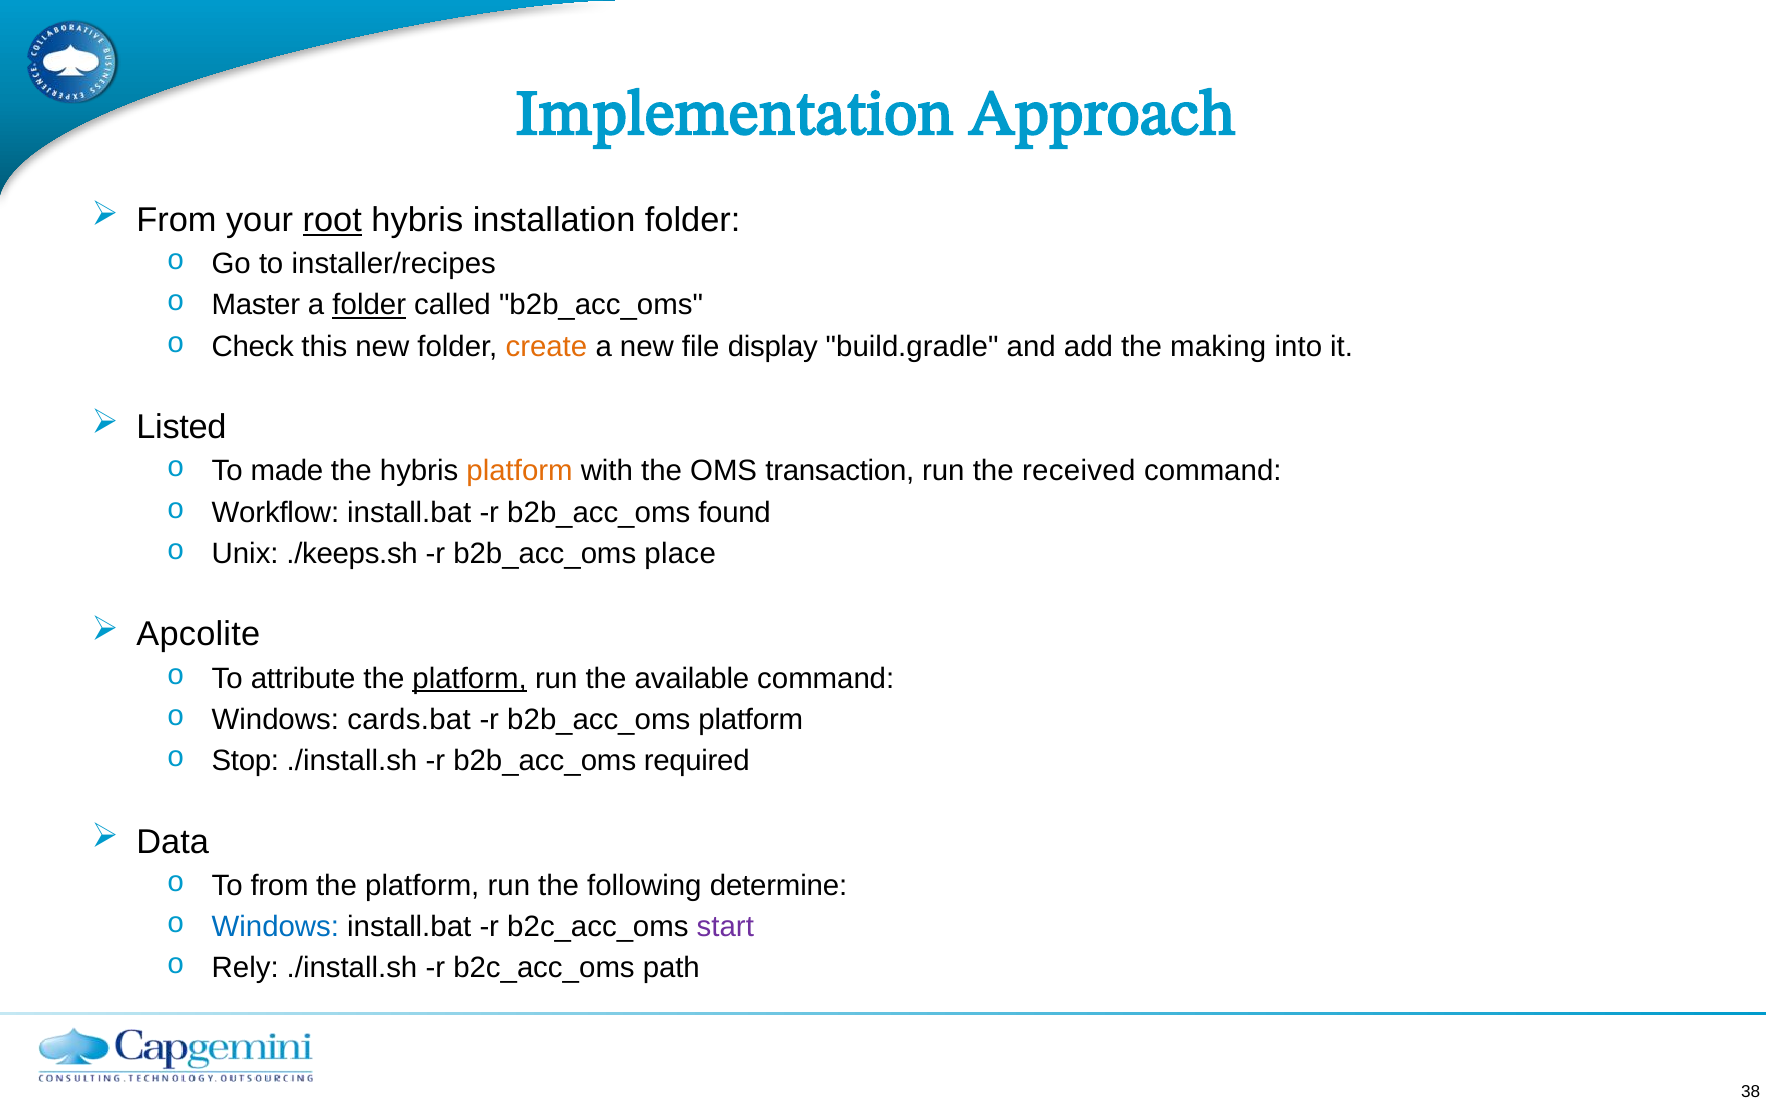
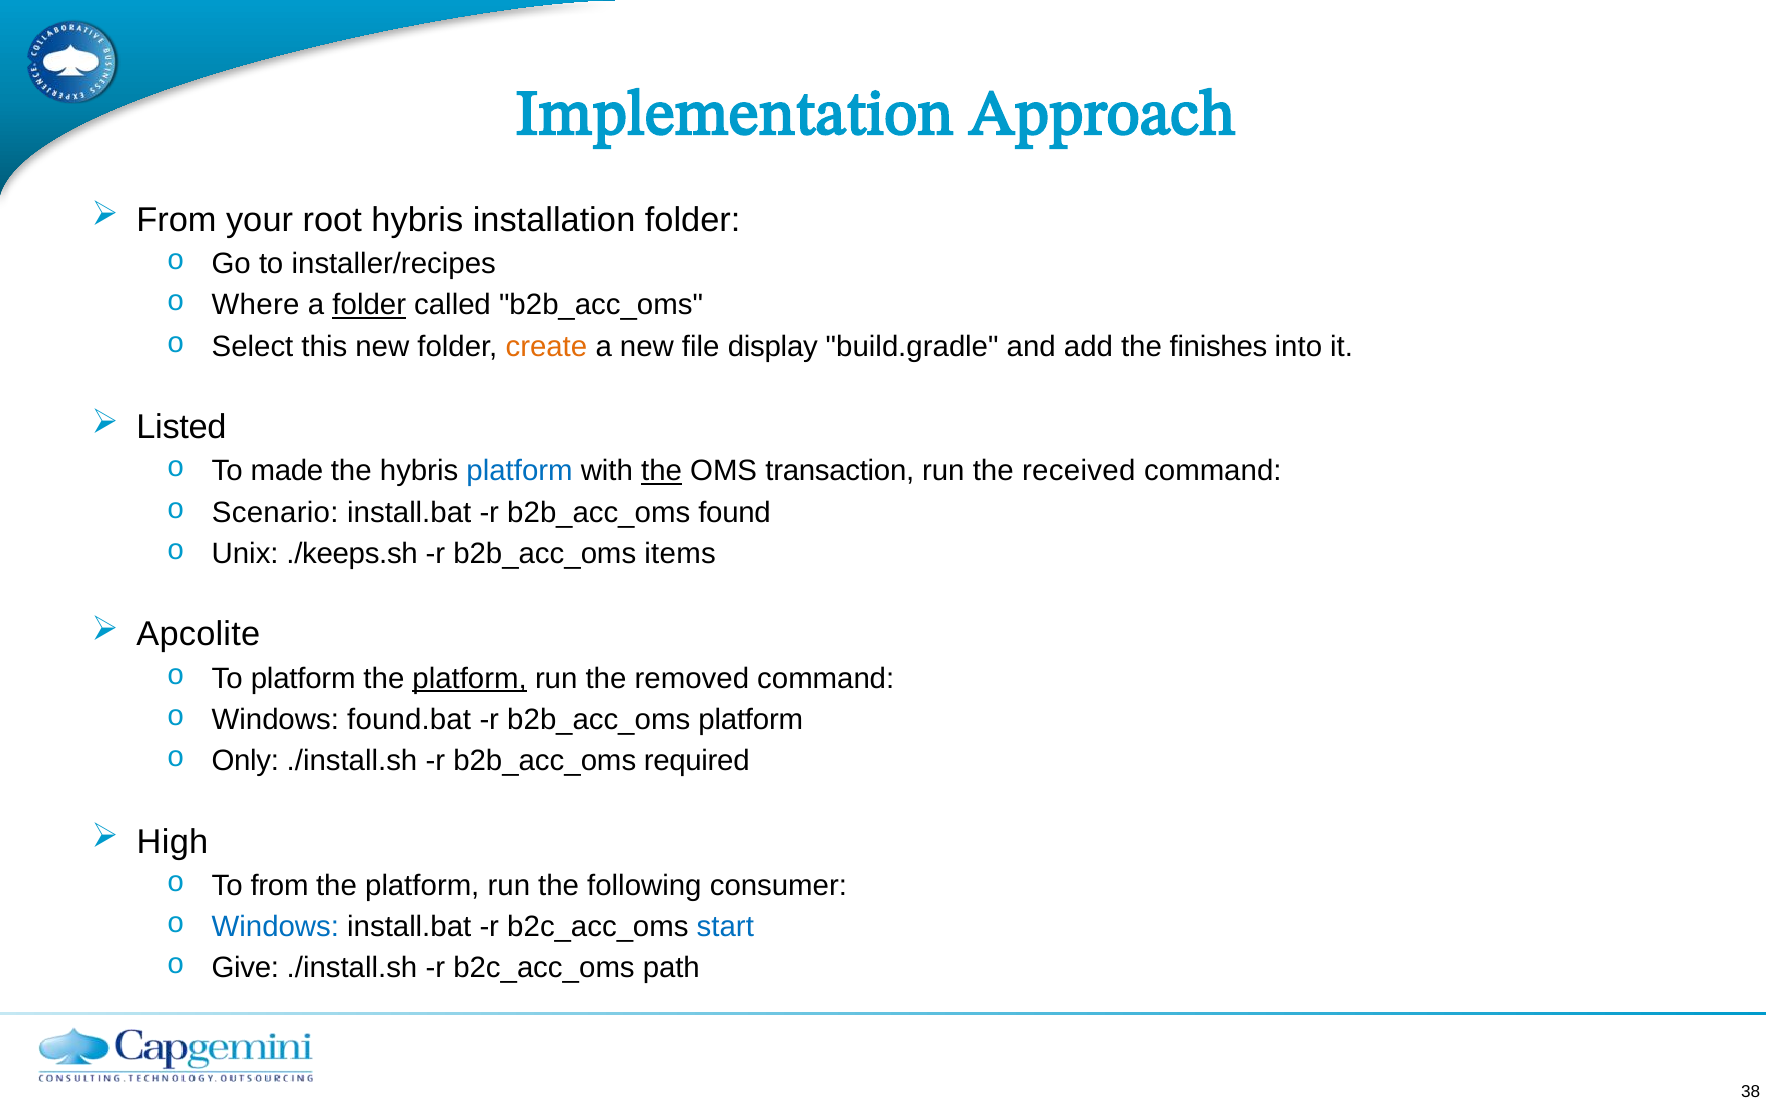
root underline: present -> none
Master: Master -> Where
Check: Check -> Select
making: making -> finishes
platform at (520, 471) colour: orange -> blue
the at (662, 471) underline: none -> present
Workflow: Workflow -> Scenario
place: place -> items
To attribute: attribute -> platform
available: available -> removed
cards.bat: cards.bat -> found.bat
Stop: Stop -> Only
Data: Data -> High
determine: determine -> consumer
start colour: purple -> blue
Rely: Rely -> Give
